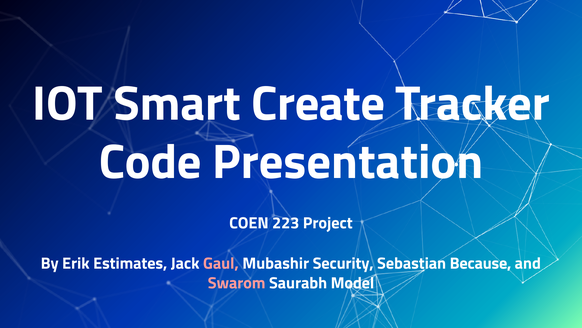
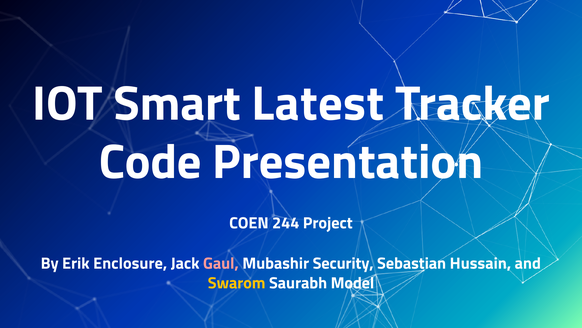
Create: Create -> Latest
223: 223 -> 244
Estimates: Estimates -> Enclosure
Because: Because -> Hussain
Swarom colour: pink -> yellow
